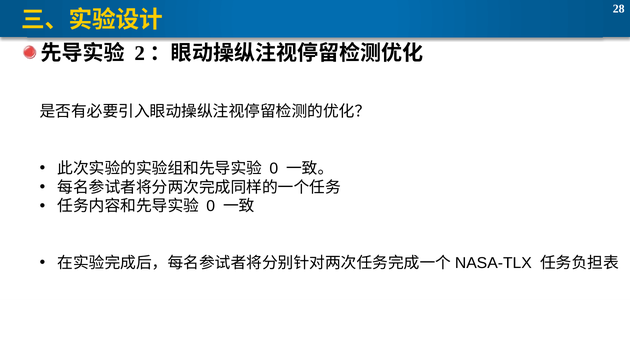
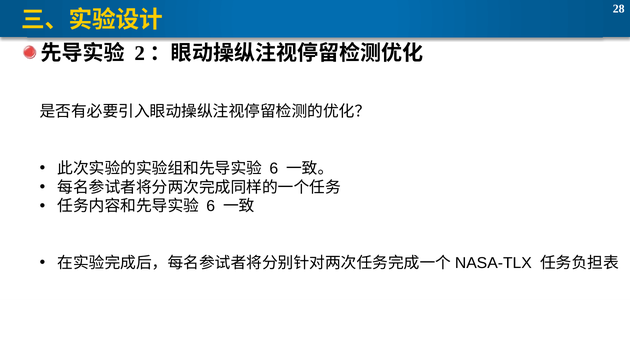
0 at (274, 169): 0 -> 6
0 at (211, 206): 0 -> 6
